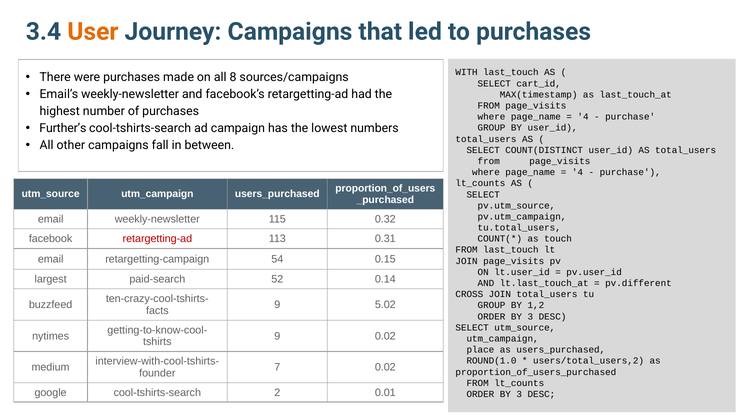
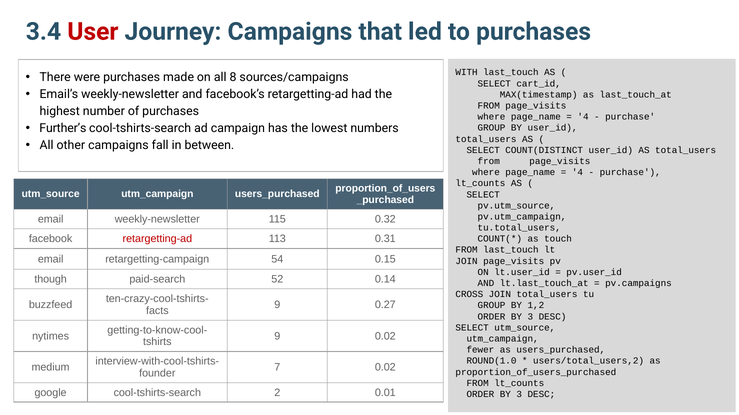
User colour: orange -> red
largest: largest -> though
pv.different: pv.different -> pv.campaigns
5.02: 5.02 -> 0.27
place: place -> fewer
